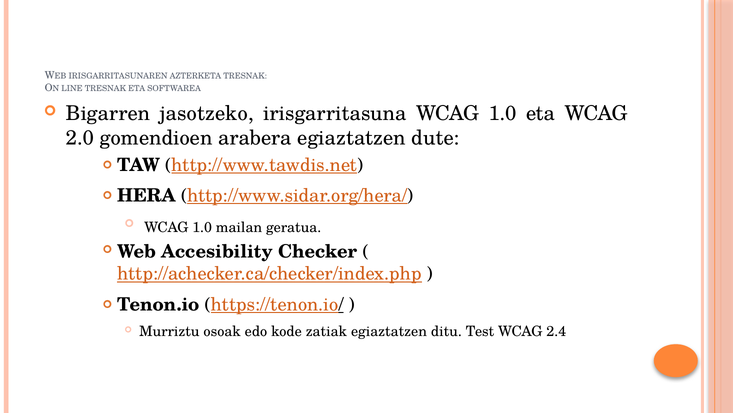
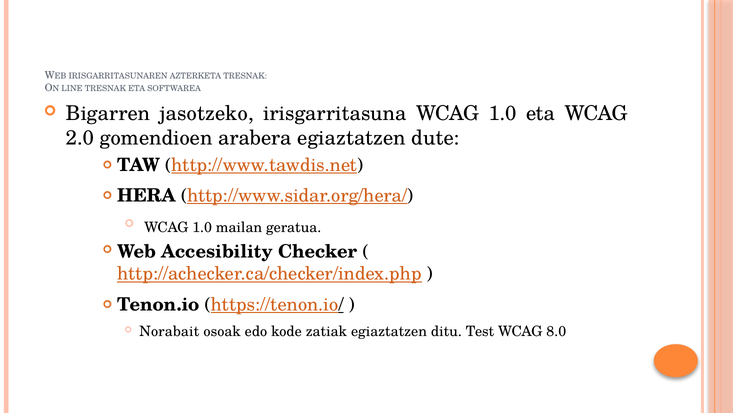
Murriztu: Murriztu -> Norabait
2.4: 2.4 -> 8.0
